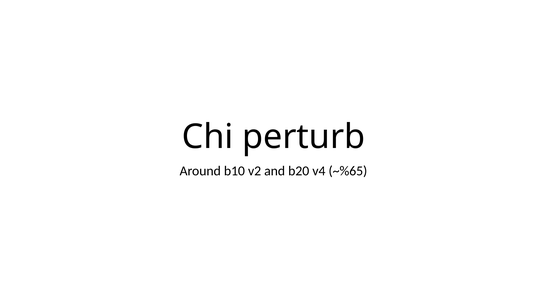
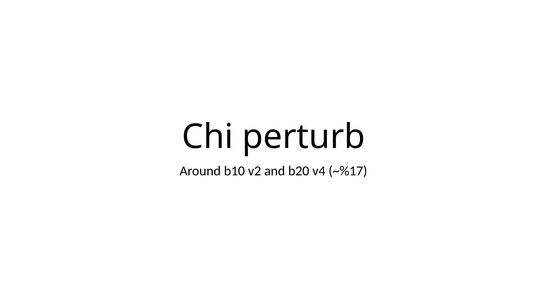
~%65: ~%65 -> ~%17
